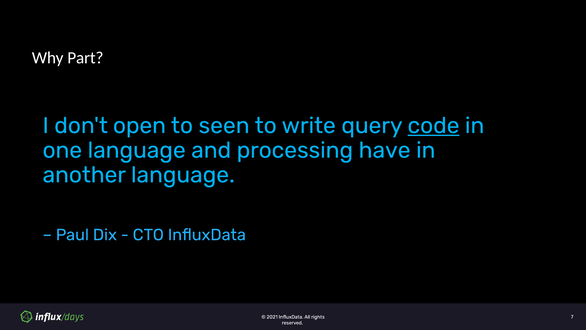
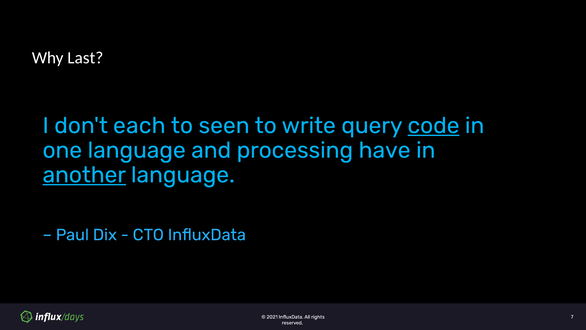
Part: Part -> Last
open: open -> each
another underline: none -> present
